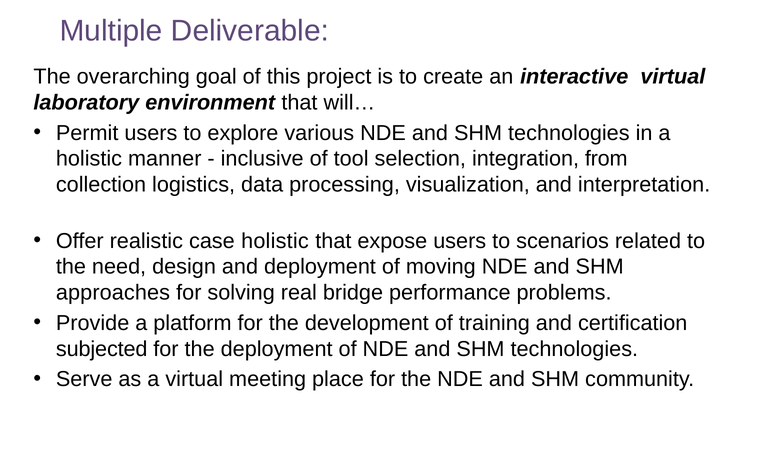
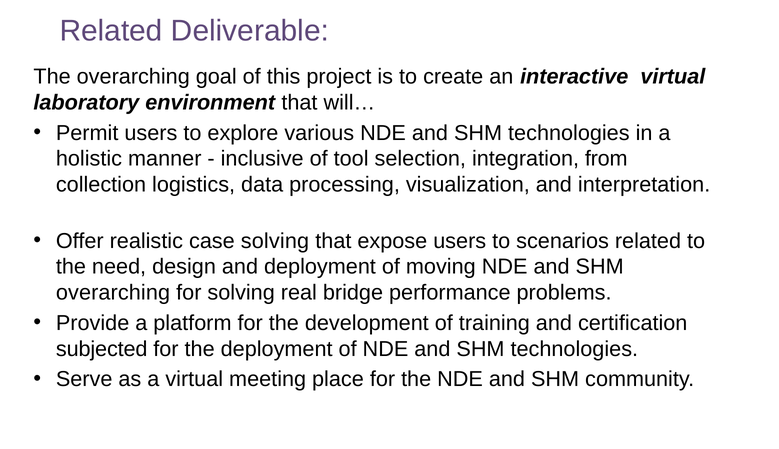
Multiple at (111, 31): Multiple -> Related
case holistic: holistic -> solving
approaches at (113, 293): approaches -> overarching
